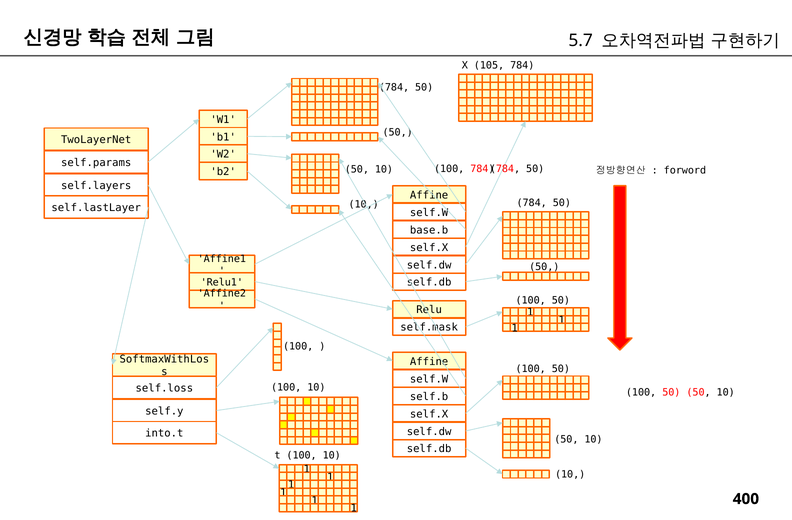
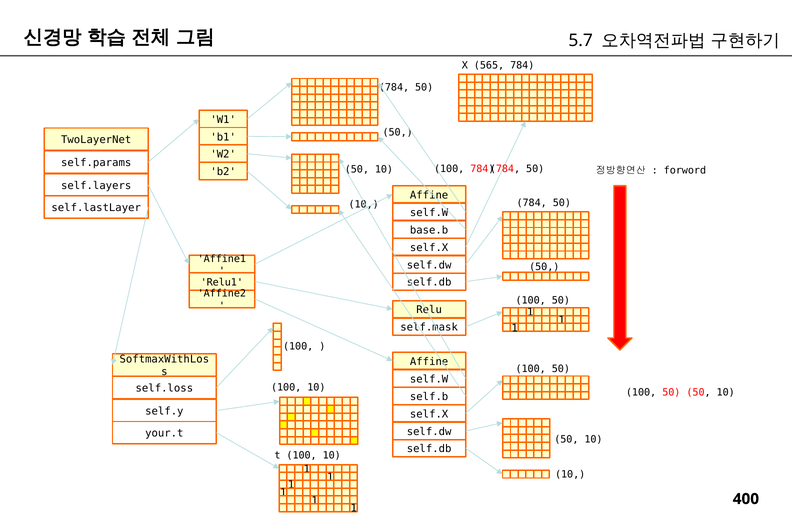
105: 105 -> 565
into.t: into.t -> your.t
